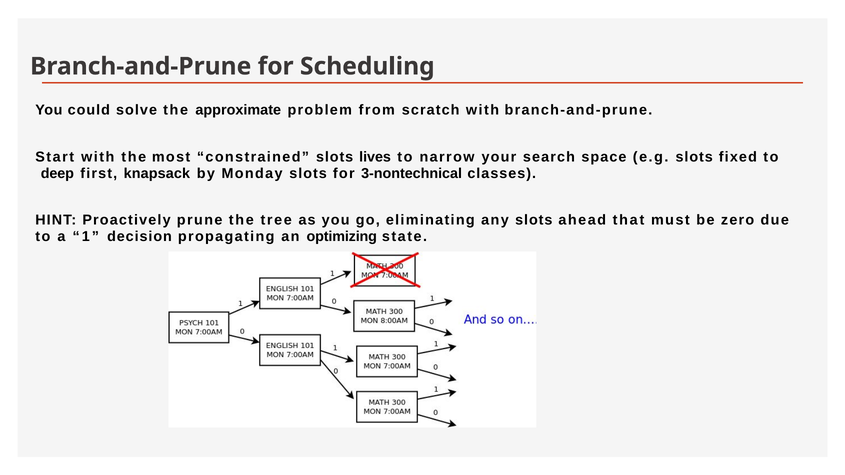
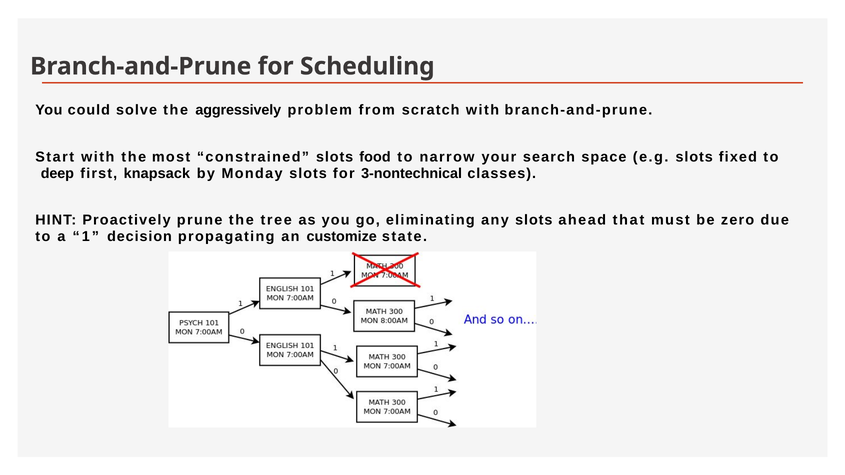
approximate: approximate -> aggressively
lives: lives -> food
optimizing: optimizing -> customize
